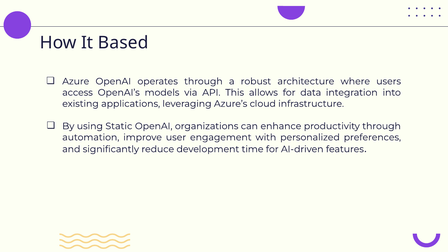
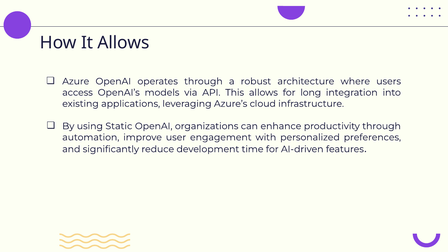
It Based: Based -> Allows
data: data -> long
